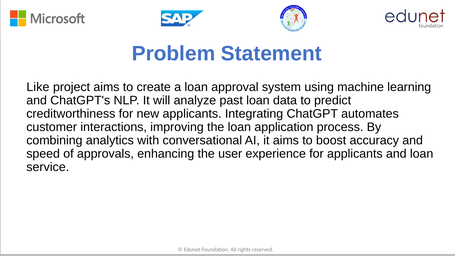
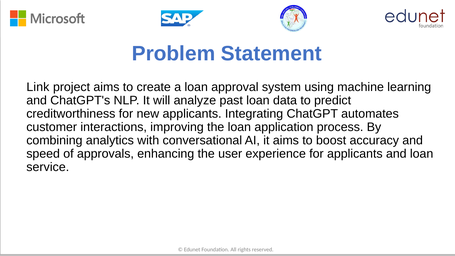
Like: Like -> Link
